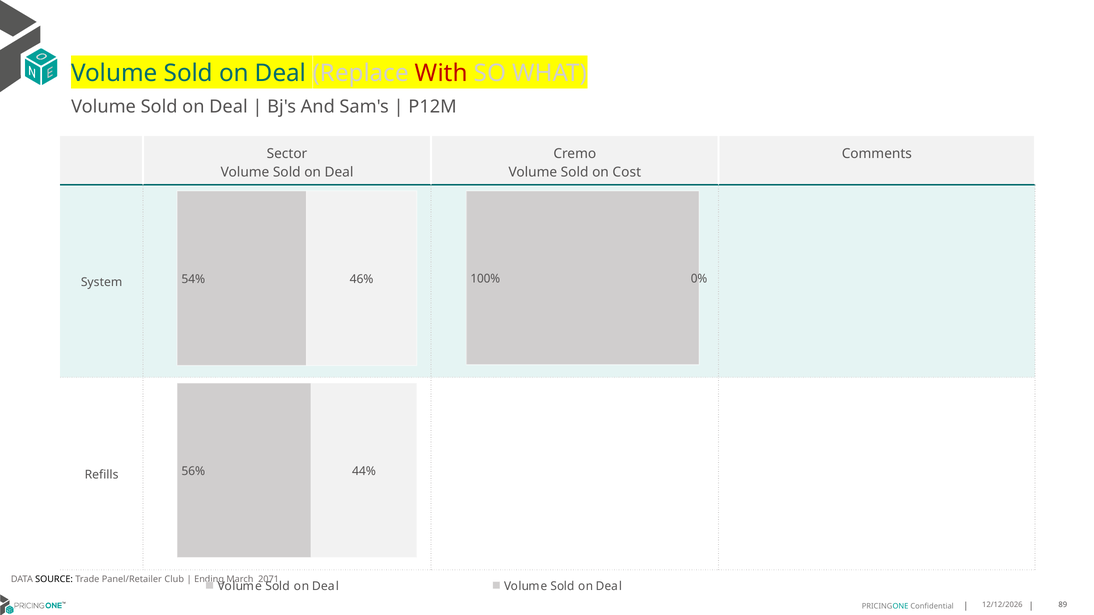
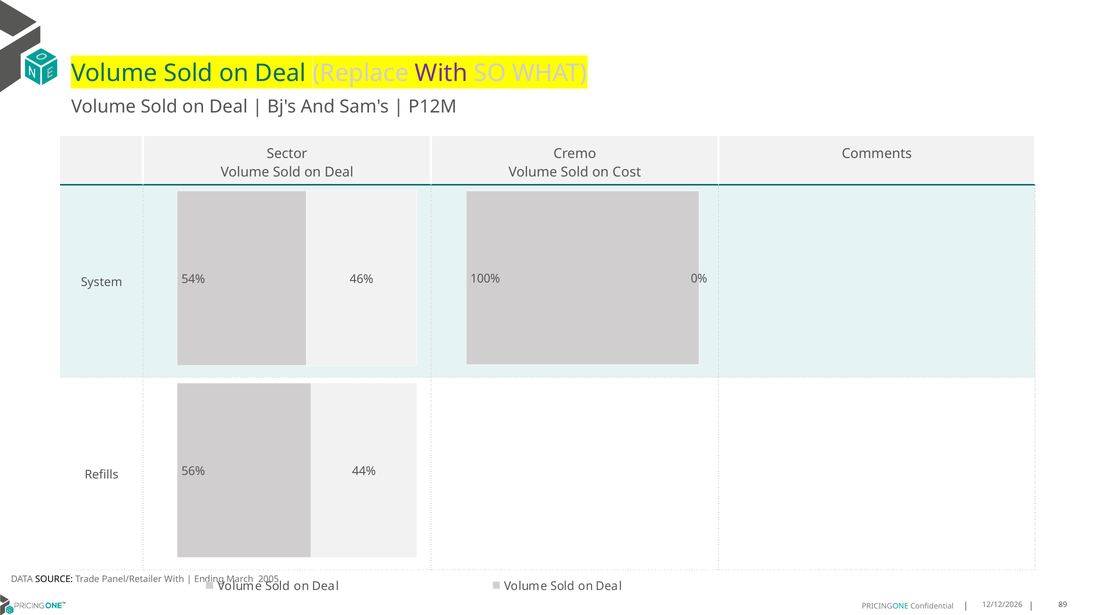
With at (441, 74) colour: red -> purple
Panel/Retailer Club: Club -> With
2071: 2071 -> 2005
